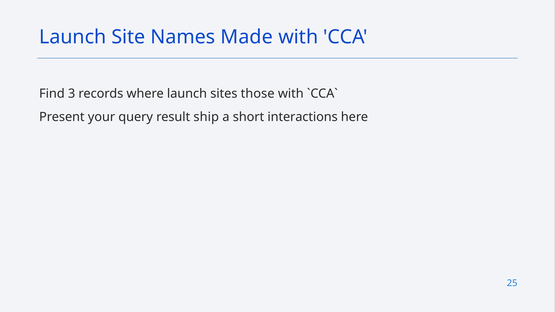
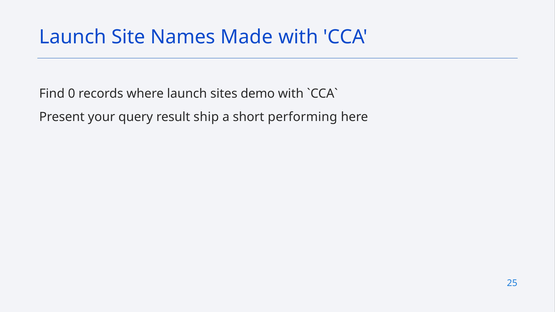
3: 3 -> 0
those: those -> demo
interactions: interactions -> performing
